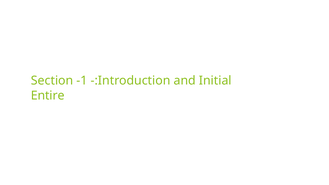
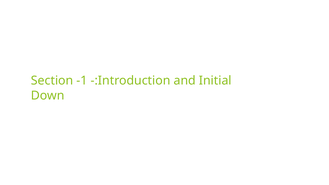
Entire: Entire -> Down
